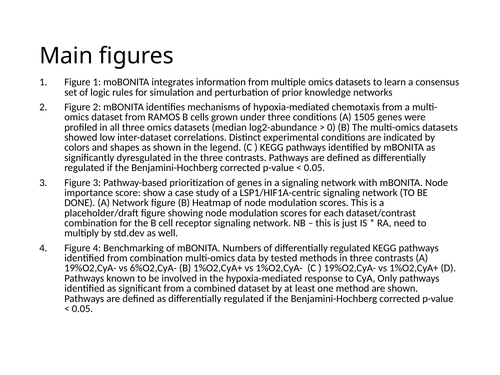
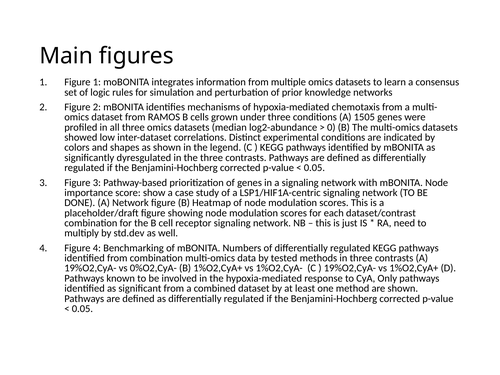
6%O2,CyA-: 6%O2,CyA- -> 0%O2,CyA-
